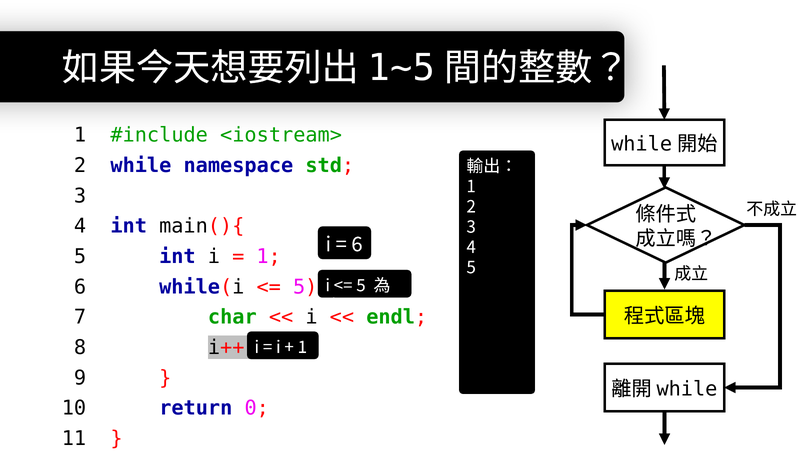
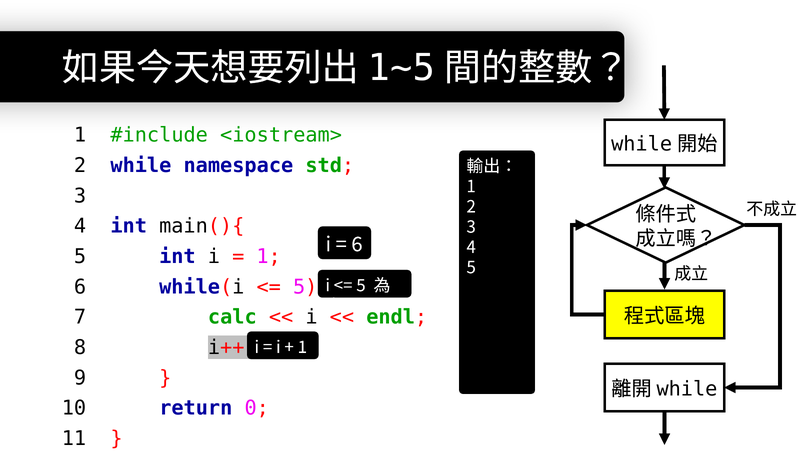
char: char -> calc
